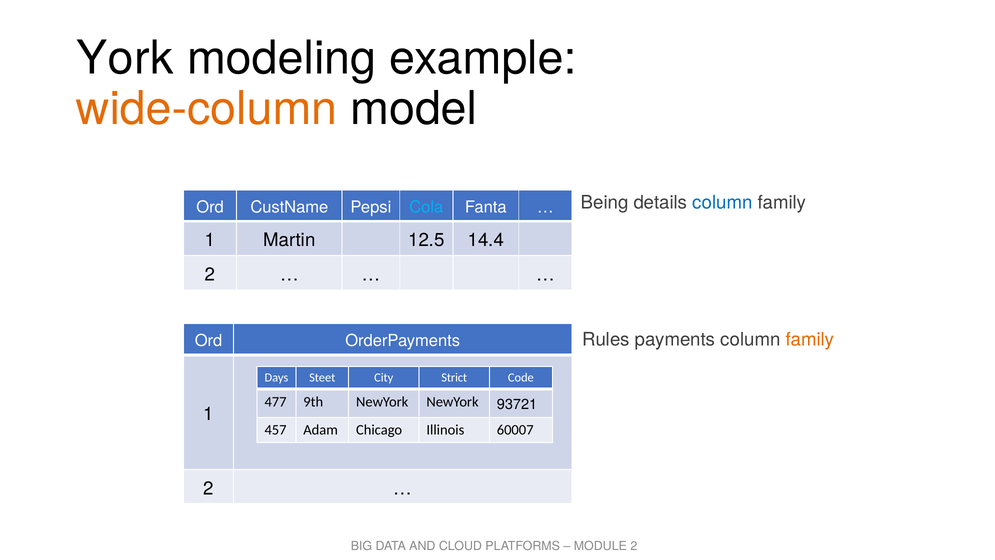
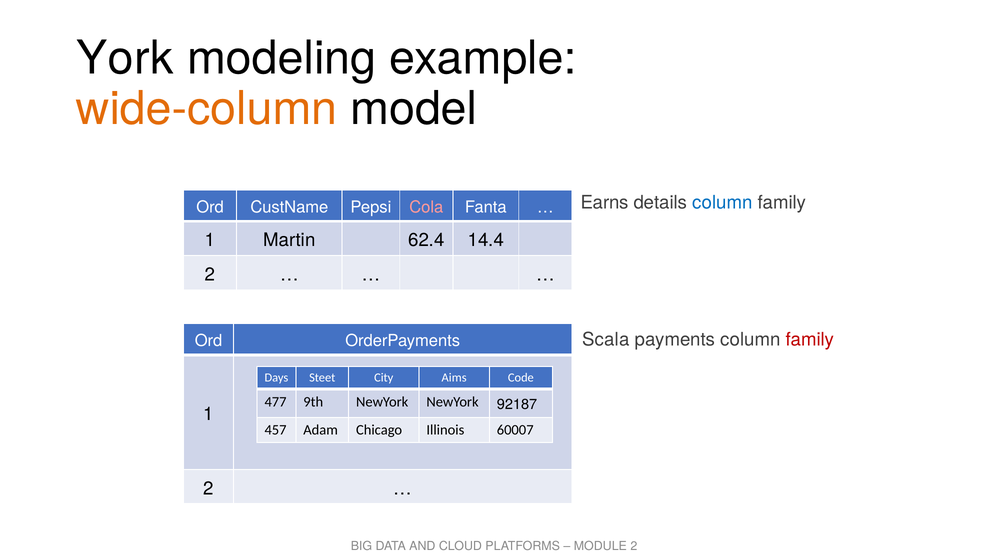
Being: Being -> Earns
Cola colour: light blue -> pink
12.5: 12.5 -> 62.4
Rules: Rules -> Scala
family at (810, 340) colour: orange -> red
Strict: Strict -> Aims
93721: 93721 -> 92187
